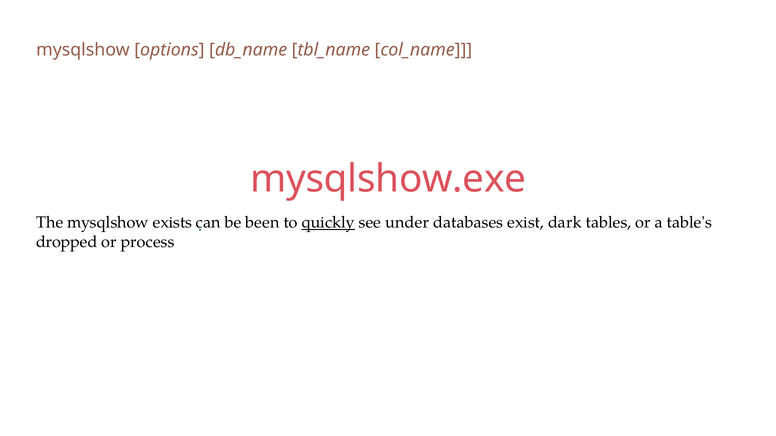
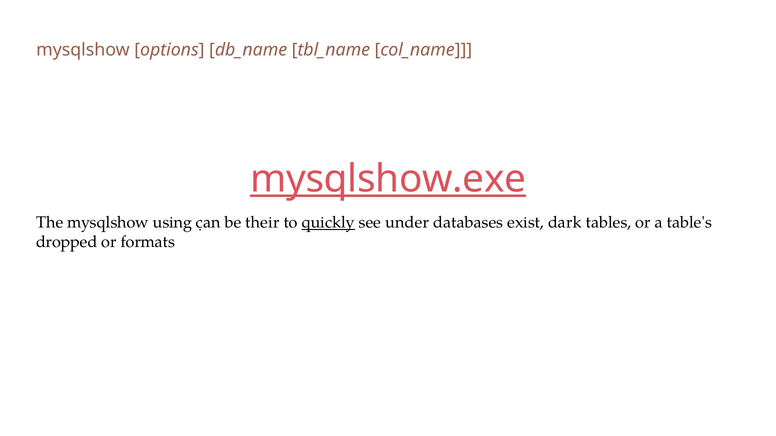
mysqlshow.exe underline: none -> present
exists: exists -> using
been: been -> their
process: process -> formats
